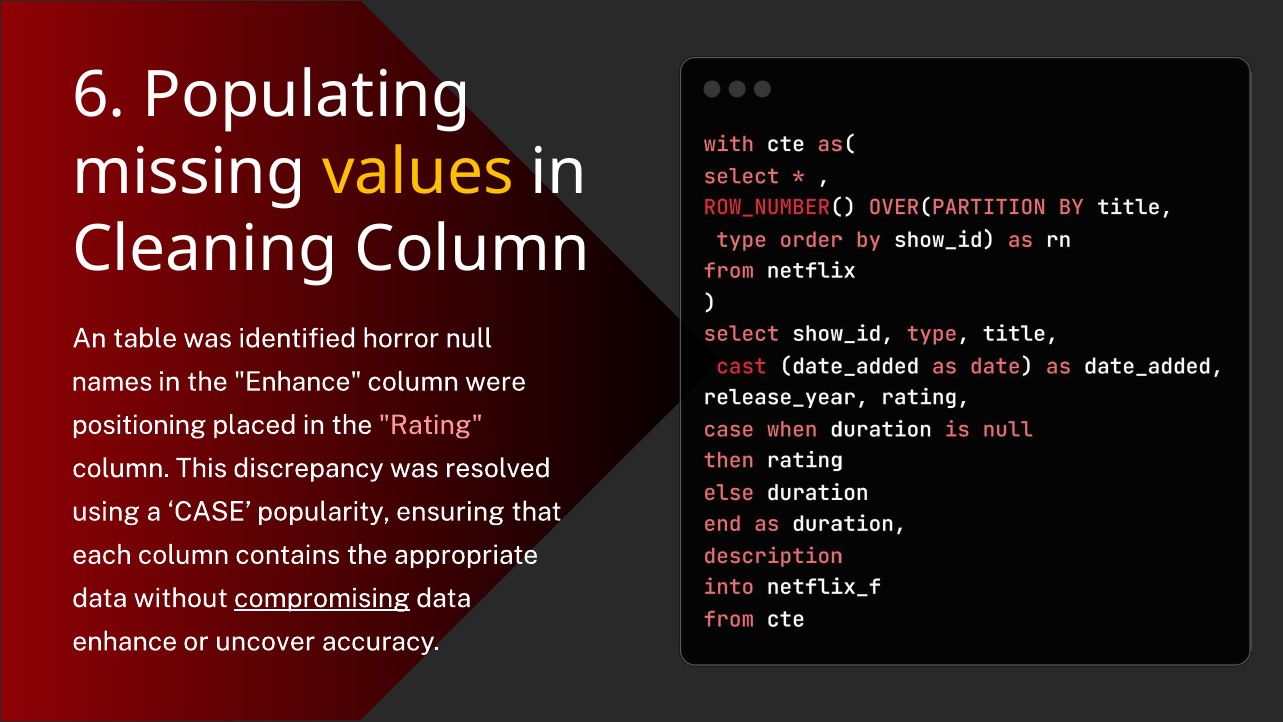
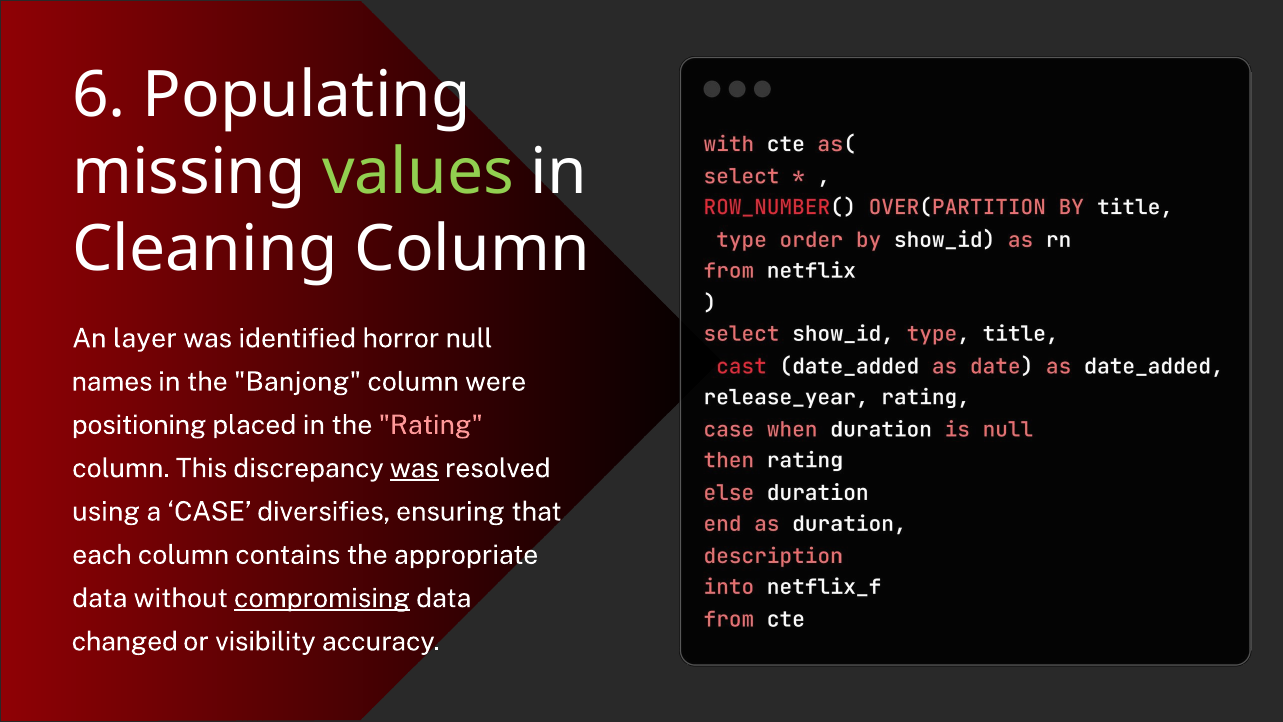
values colour: yellow -> light green
table: table -> layer
the Enhance: Enhance -> Banjong
was at (414, 468) underline: none -> present
popularity: popularity -> diversifies
enhance at (125, 641): enhance -> changed
uncover: uncover -> visibility
